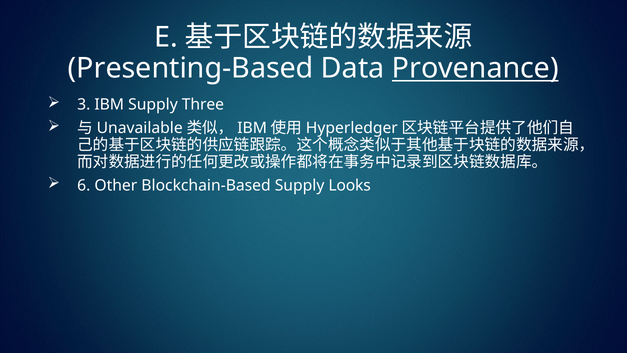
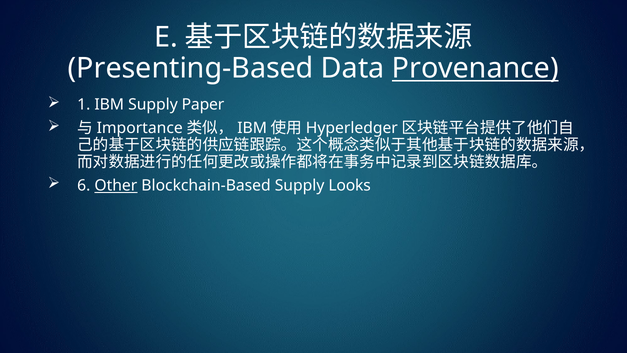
3: 3 -> 1
Three: Three -> Paper
Unavailable: Unavailable -> Importance
Other underline: none -> present
